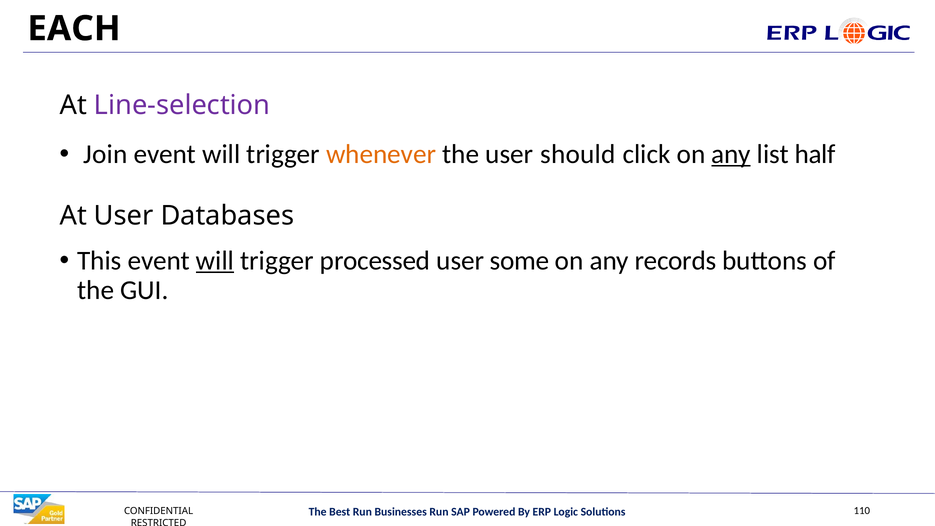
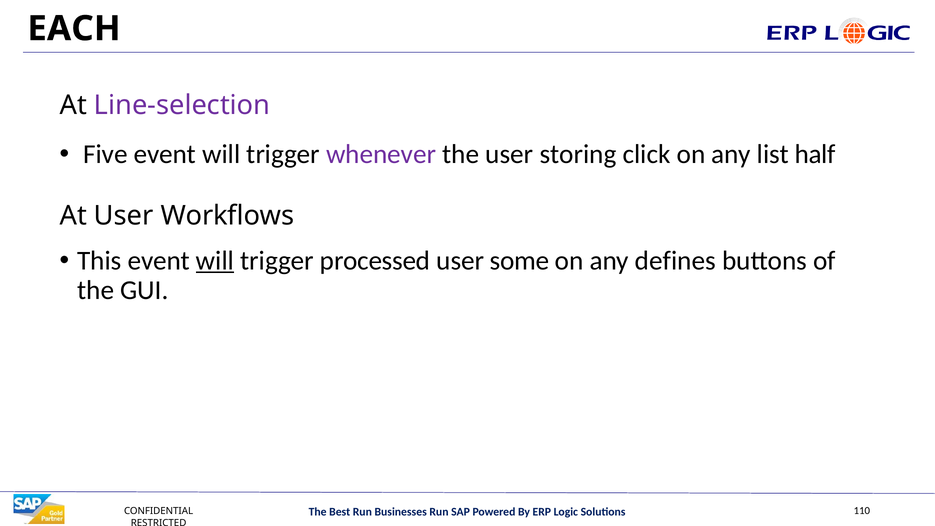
Join: Join -> Five
whenever colour: orange -> purple
should: should -> storing
any at (731, 154) underline: present -> none
Databases: Databases -> Workflows
records: records -> defines
